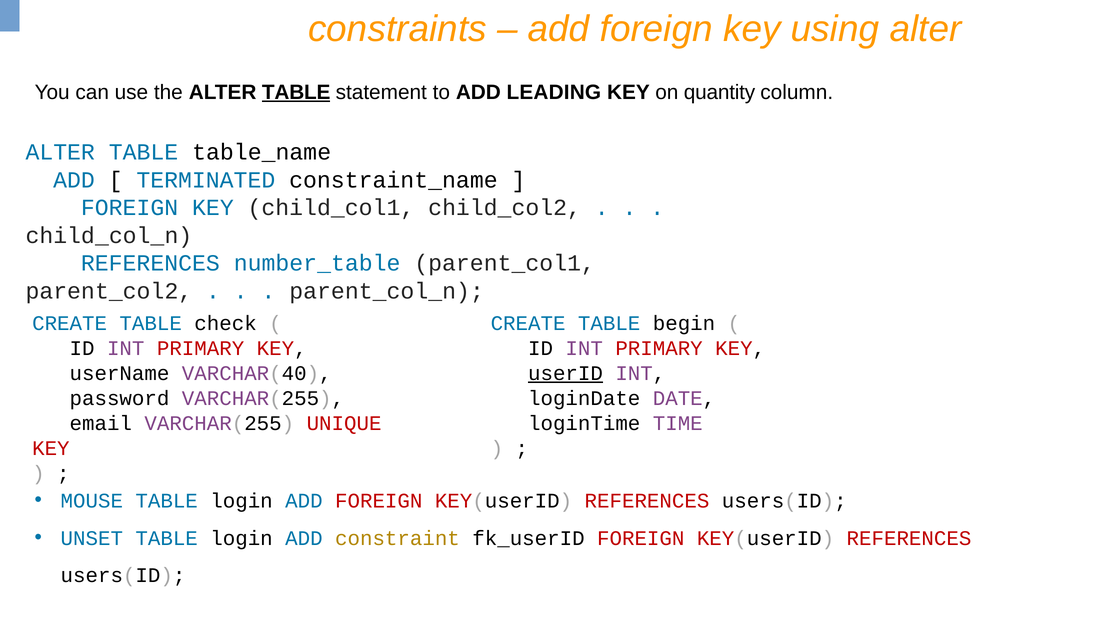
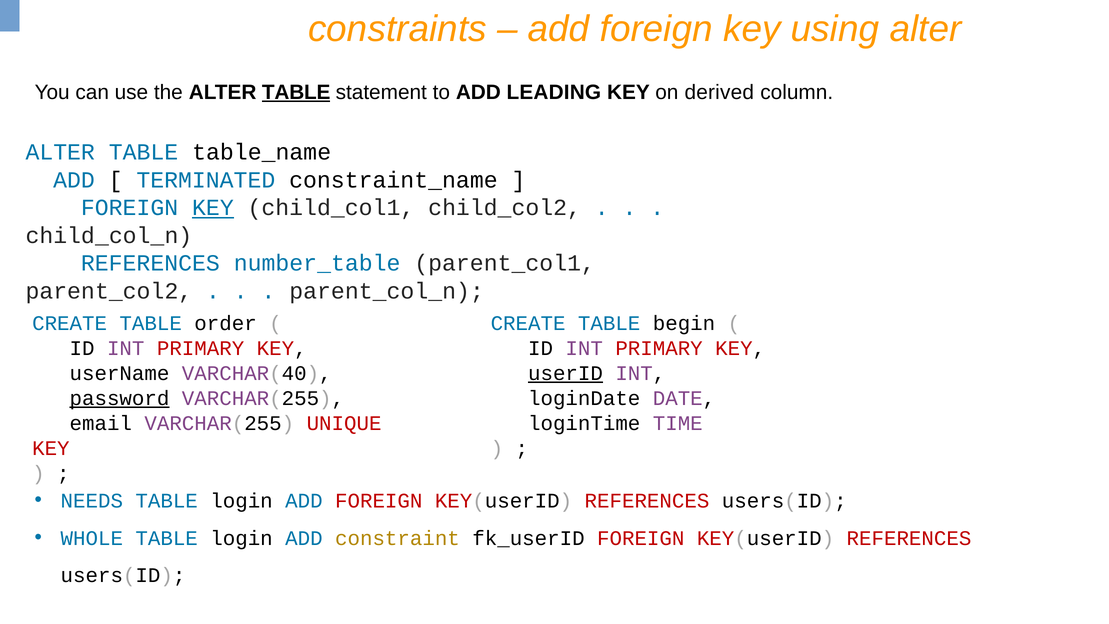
quantity: quantity -> derived
KEY at (213, 208) underline: none -> present
check: check -> order
password underline: none -> present
MOUSE: MOUSE -> NEEDS
UNSET: UNSET -> WHOLE
